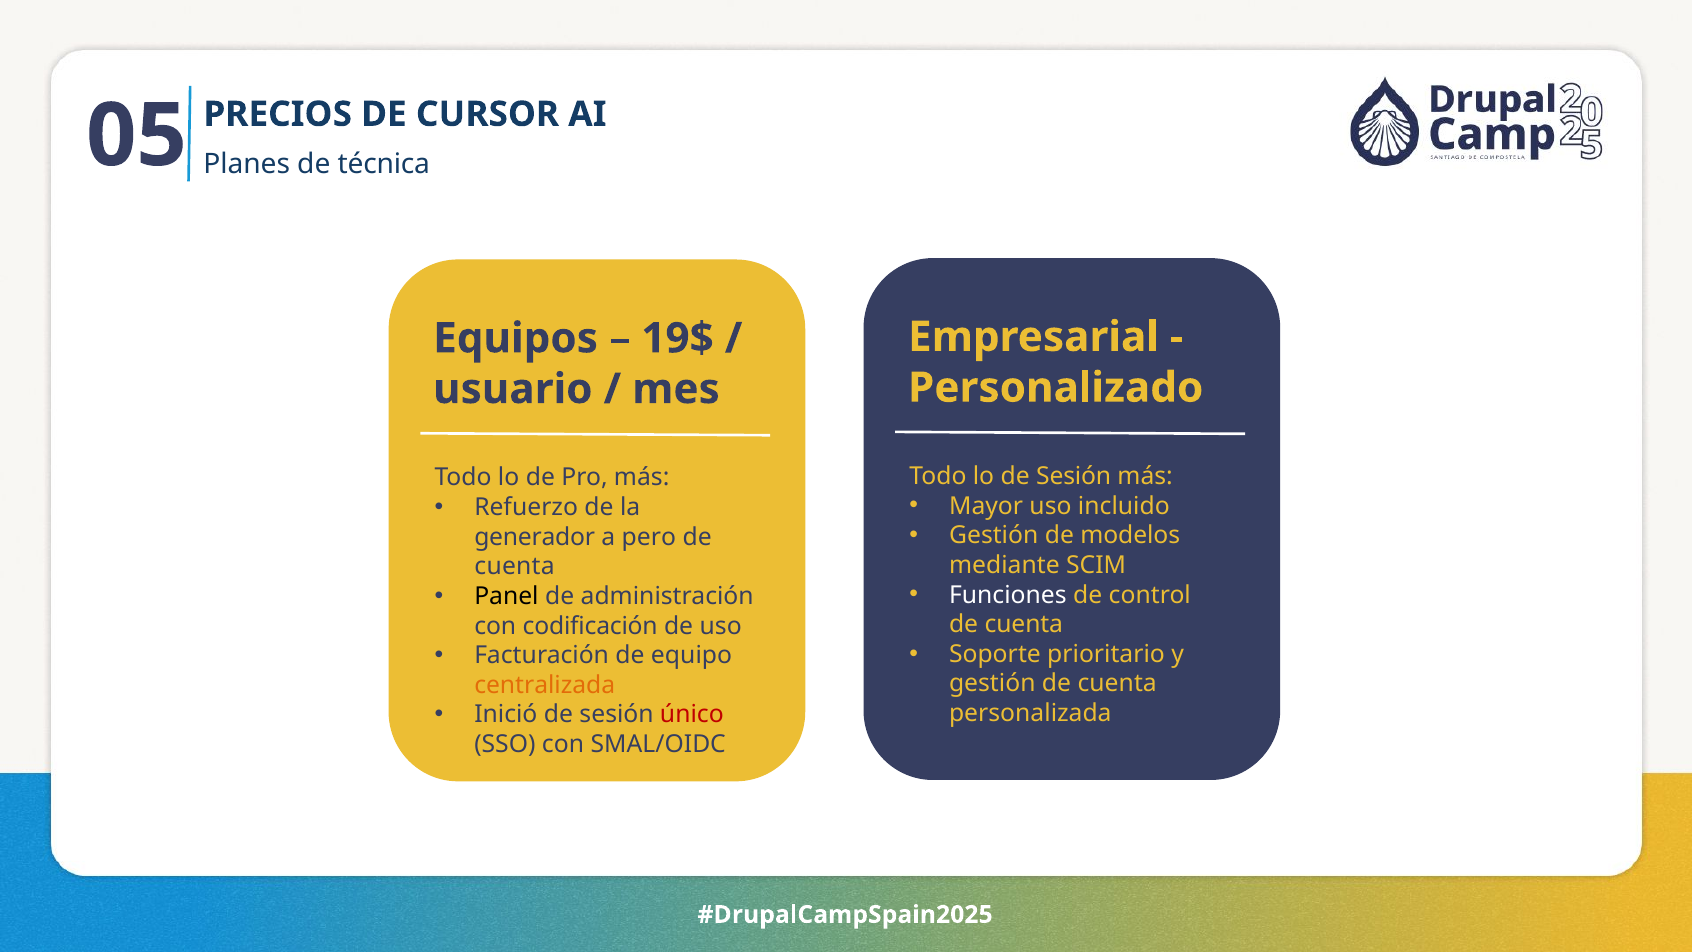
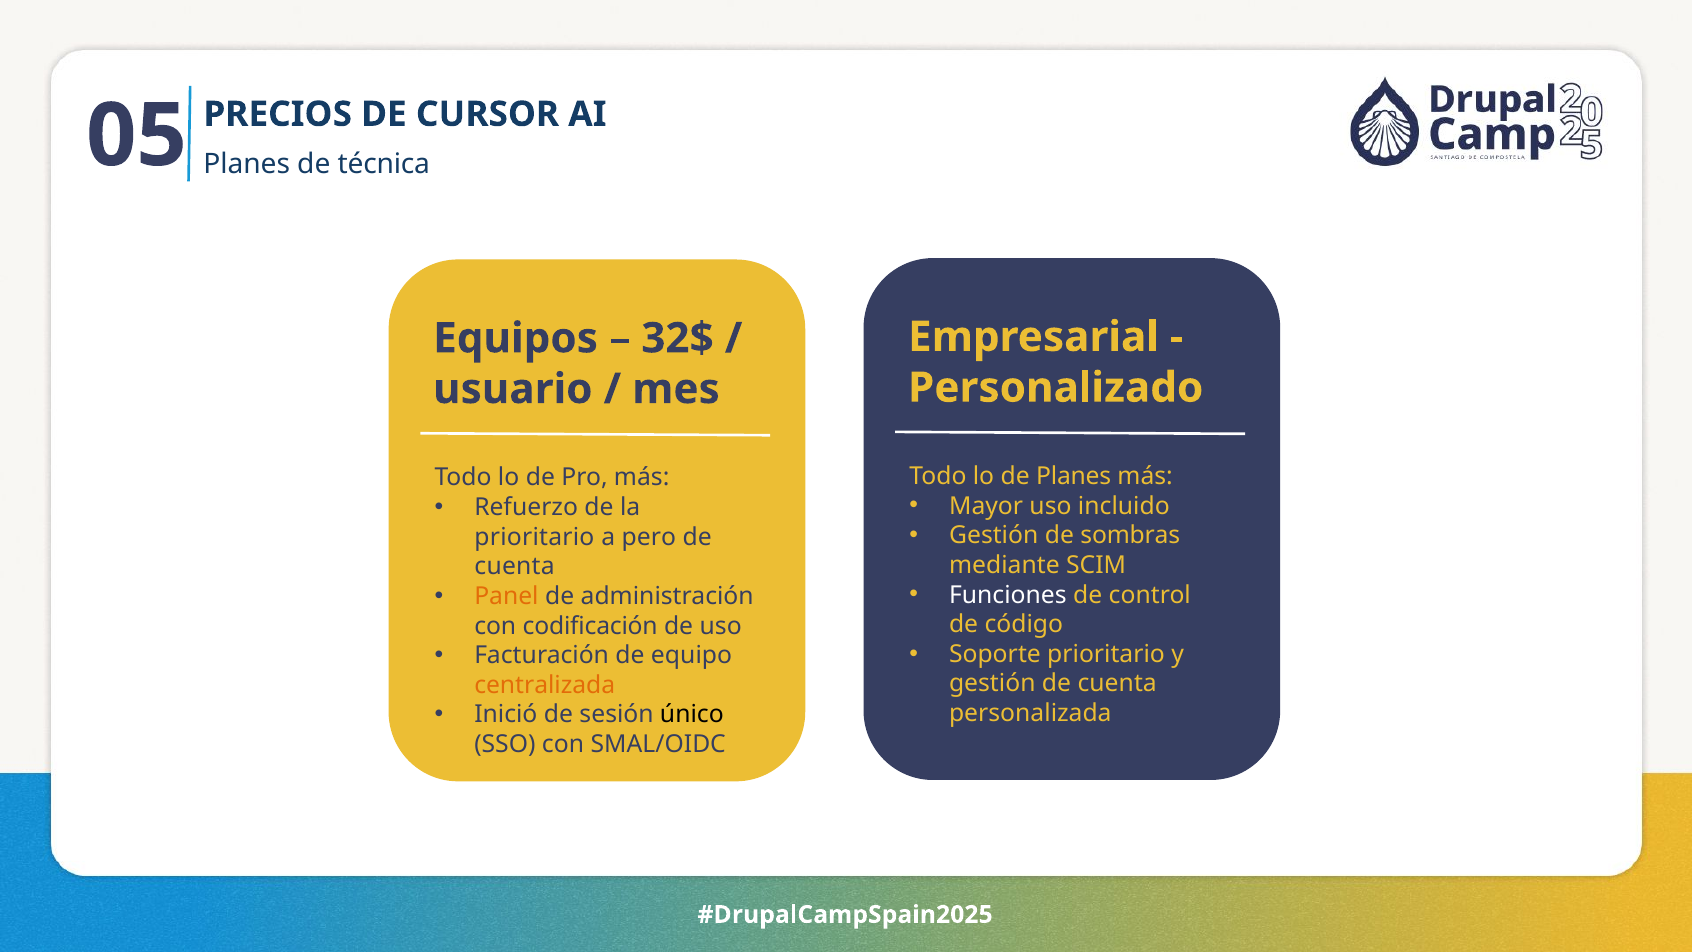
19$: 19$ -> 32$
lo de Sesión: Sesión -> Planes
modelos: modelos -> sombras
generador at (535, 537): generador -> prioritario
Panel colour: black -> orange
cuenta at (1024, 624): cuenta -> código
único colour: red -> black
